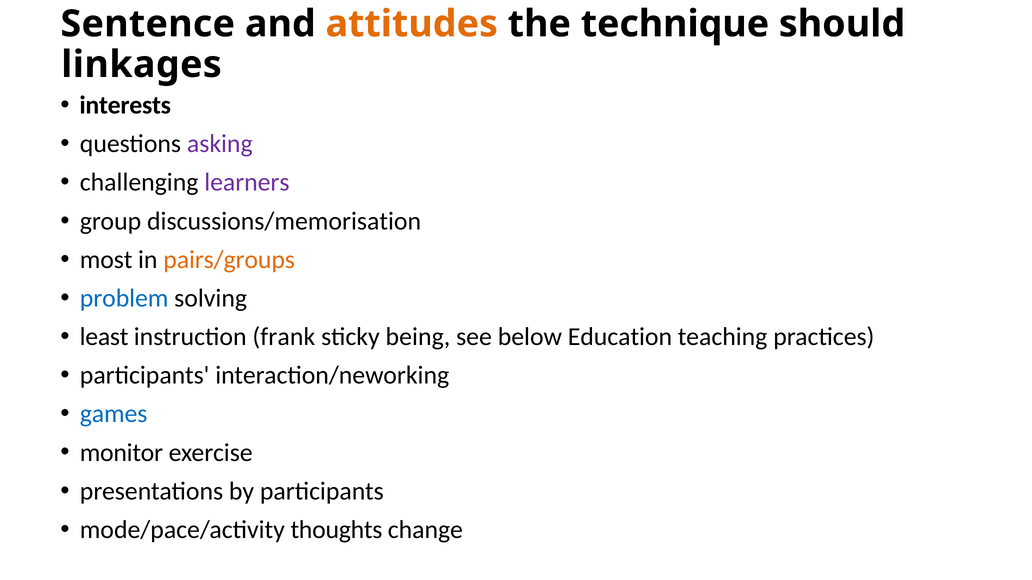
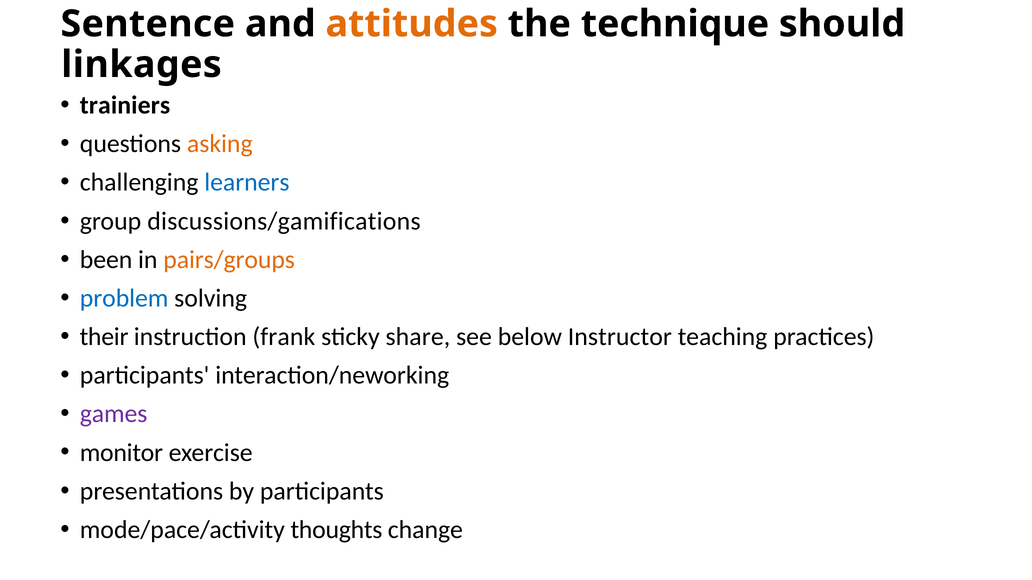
interests: interests -> trainiers
asking colour: purple -> orange
learners colour: purple -> blue
discussions/memorisation: discussions/memorisation -> discussions/gamifications
most: most -> been
least: least -> their
being: being -> share
Education: Education -> Instructor
games colour: blue -> purple
